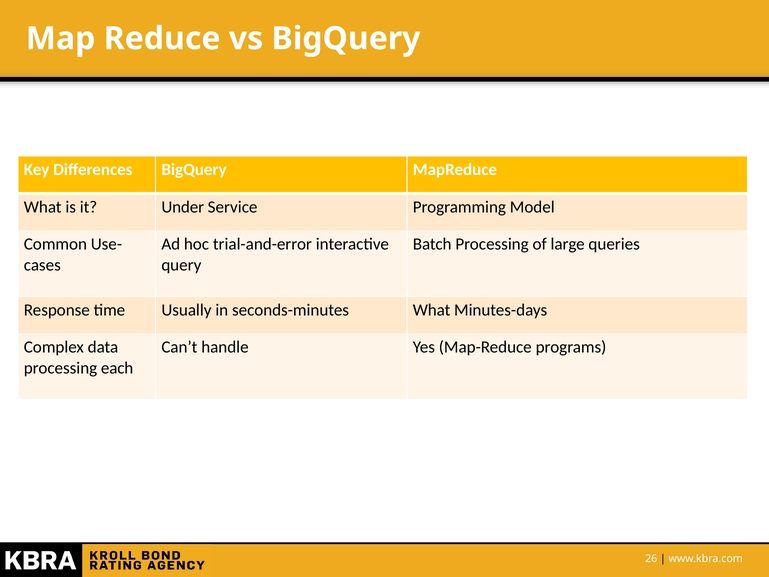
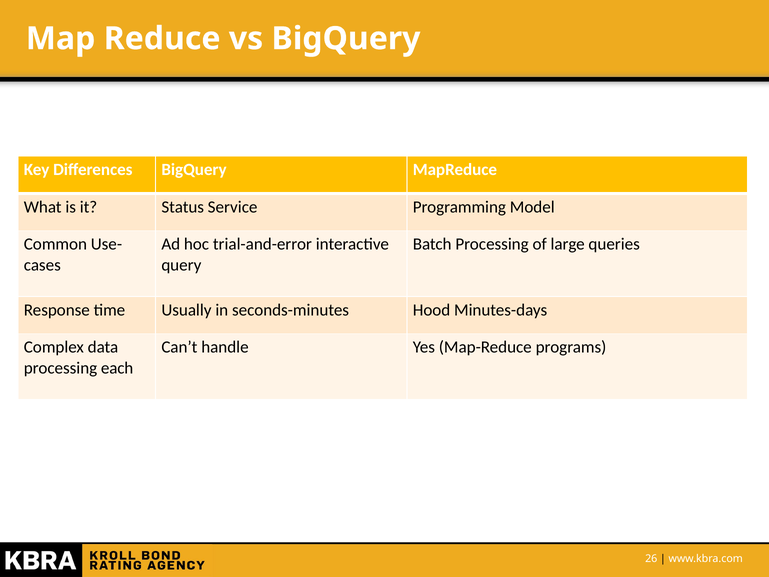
Under: Under -> Status
seconds-minutes What: What -> Hood
